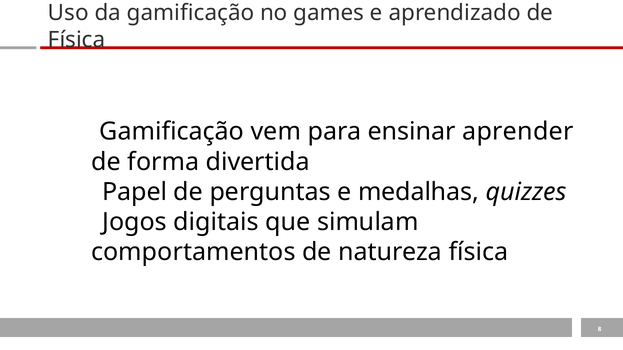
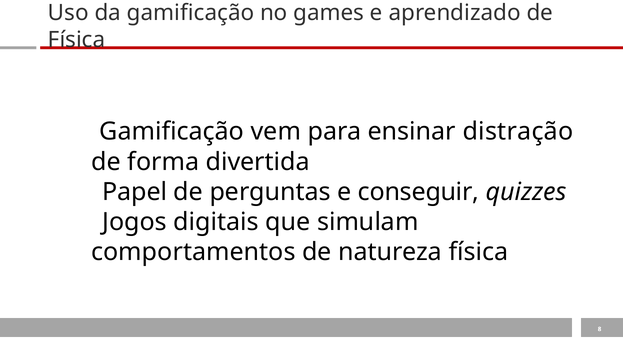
aprender: aprender -> distração
medalhas: medalhas -> conseguir
